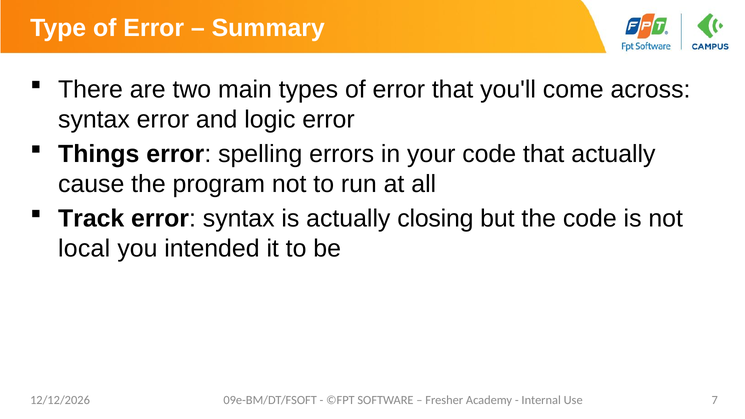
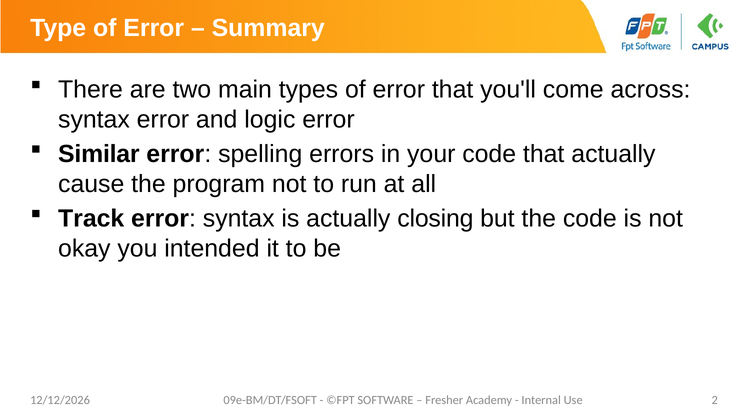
Things: Things -> Similar
local: local -> okay
7: 7 -> 2
